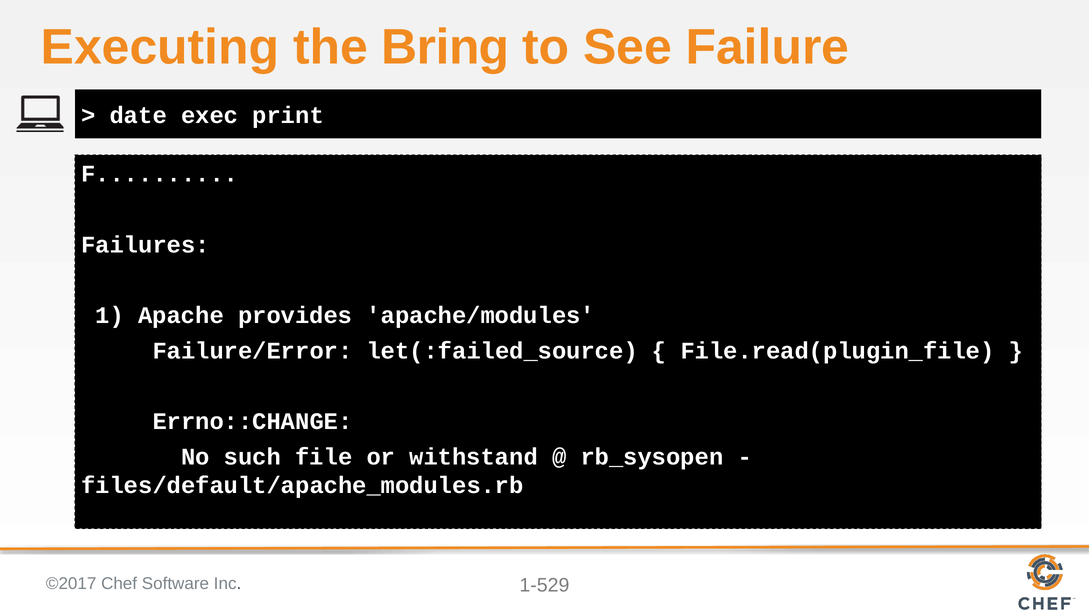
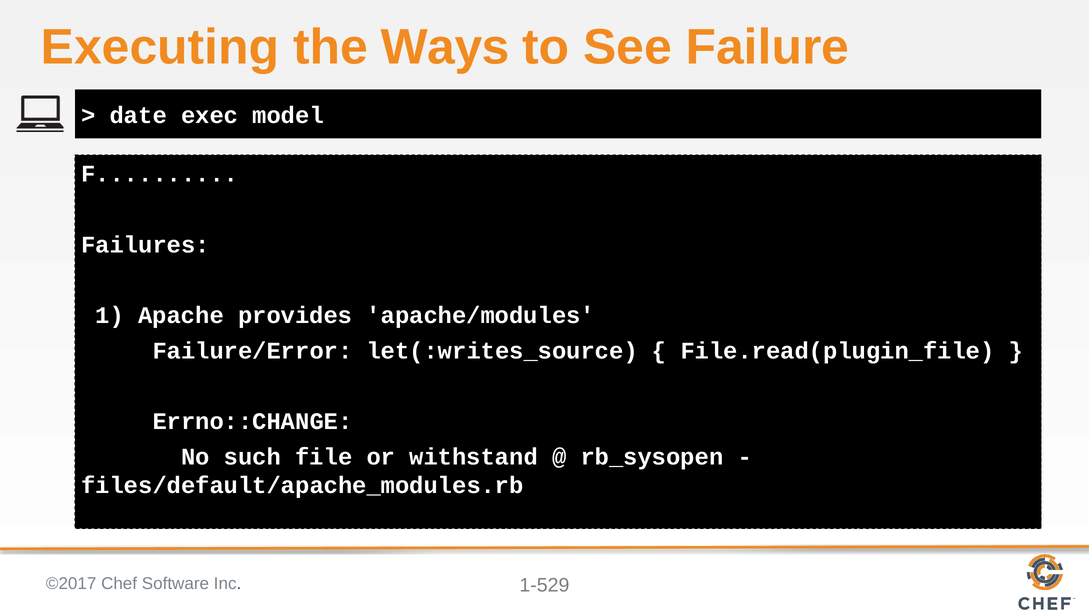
Bring: Bring -> Ways
print: print -> model
let(:failed_source: let(:failed_source -> let(:writes_source
